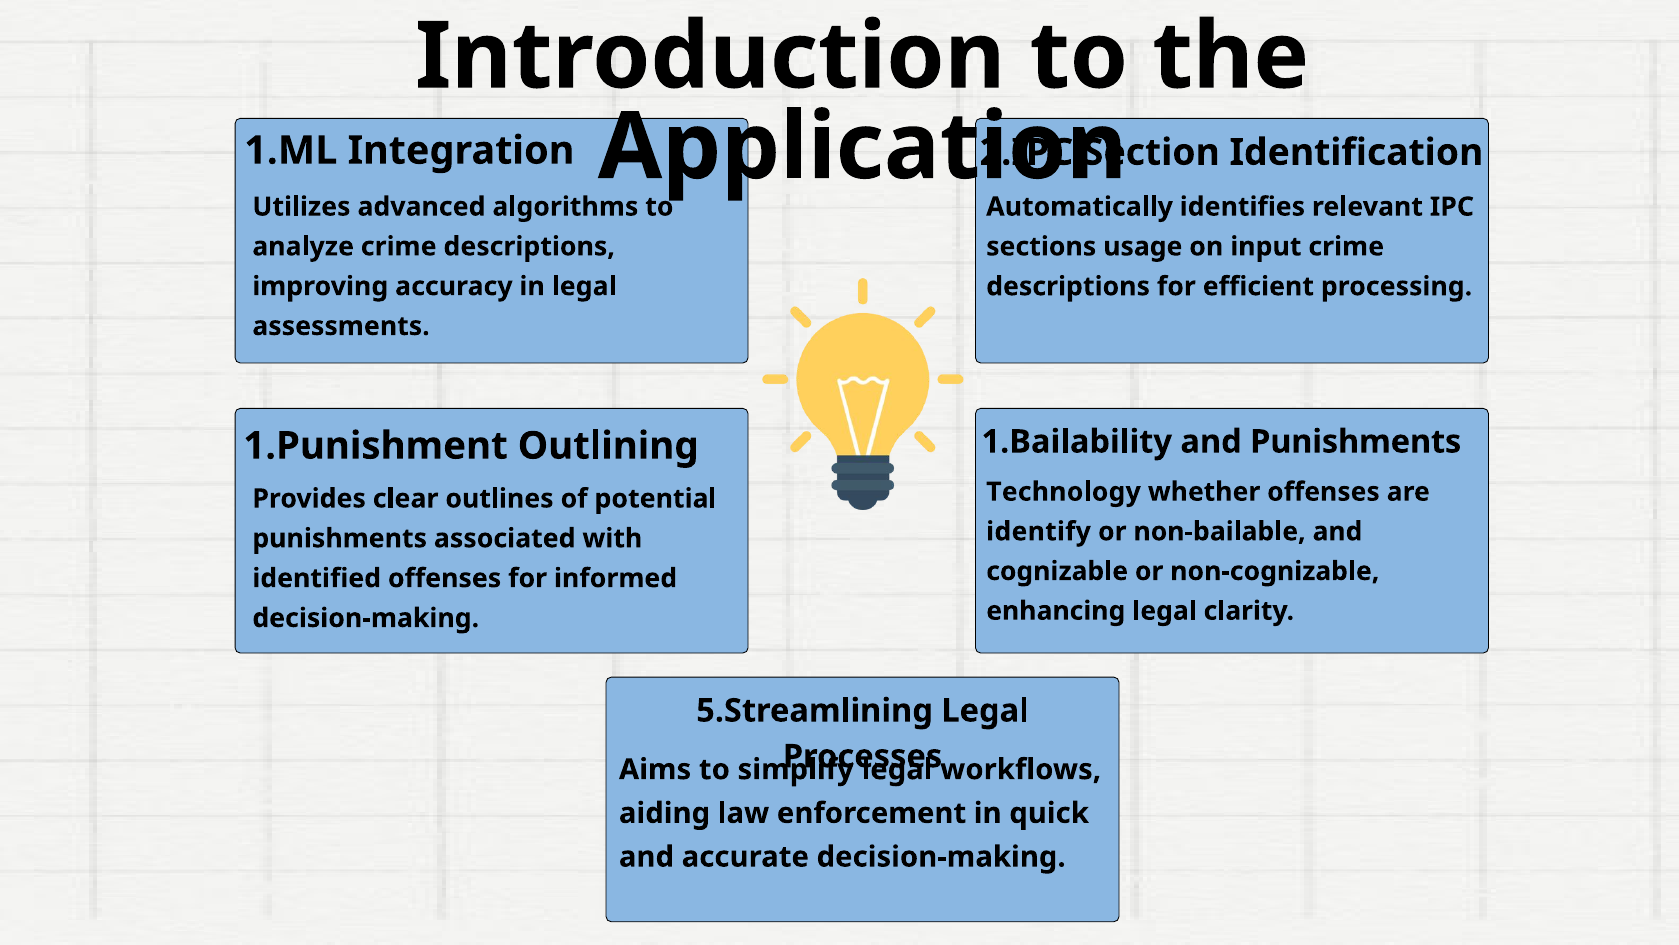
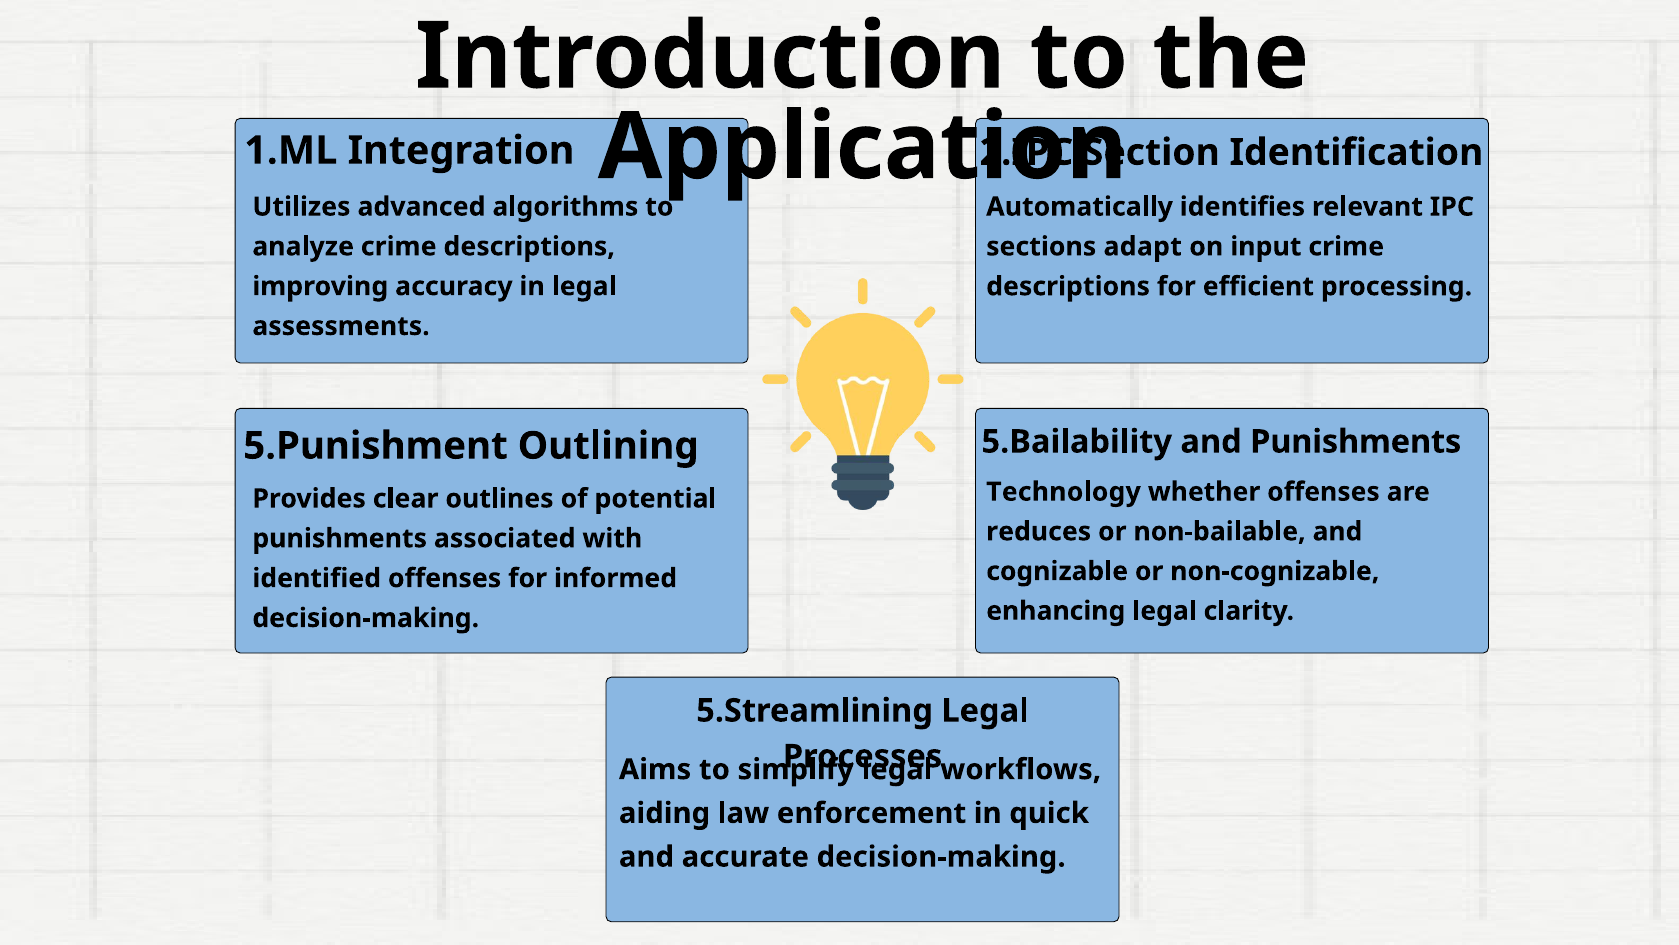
usage: usage -> adapt
1.Punishment: 1.Punishment -> 5.Punishment
1.Bailability: 1.Bailability -> 5.Bailability
identify: identify -> reduces
